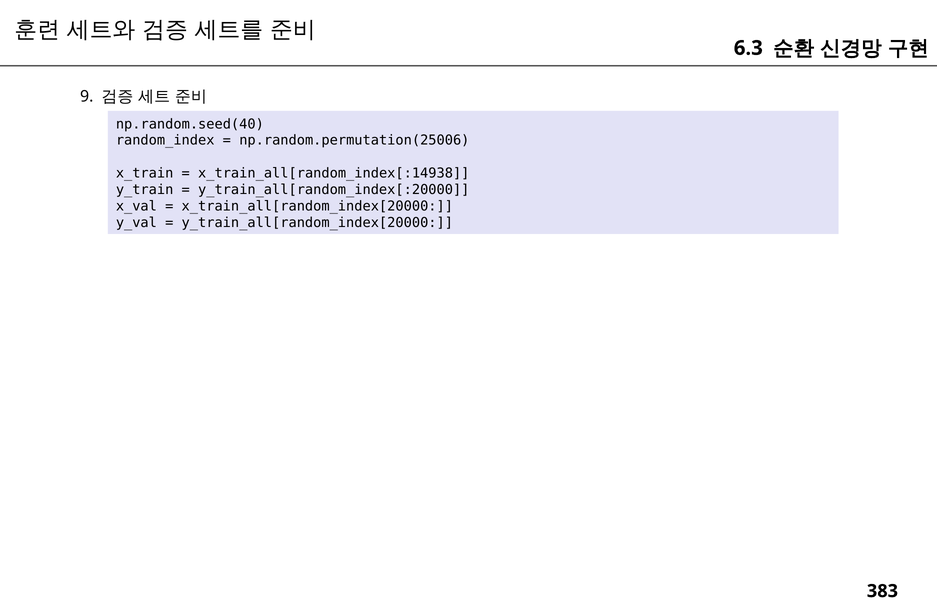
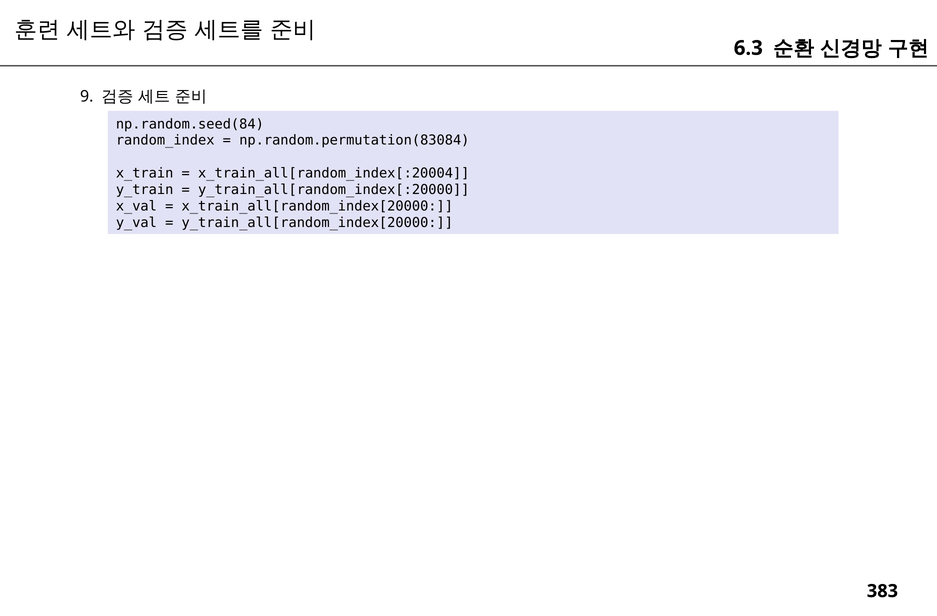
np.random.seed(40: np.random.seed(40 -> np.random.seed(84
np.random.permutation(25006: np.random.permutation(25006 -> np.random.permutation(83084
x_train_all[random_index[:14938: x_train_all[random_index[:14938 -> x_train_all[random_index[:20004
